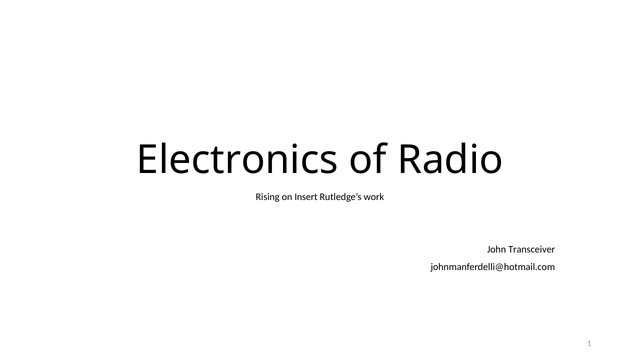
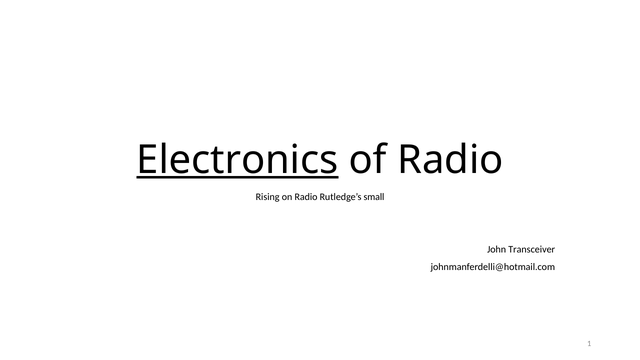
Electronics underline: none -> present
on Insert: Insert -> Radio
work: work -> small
